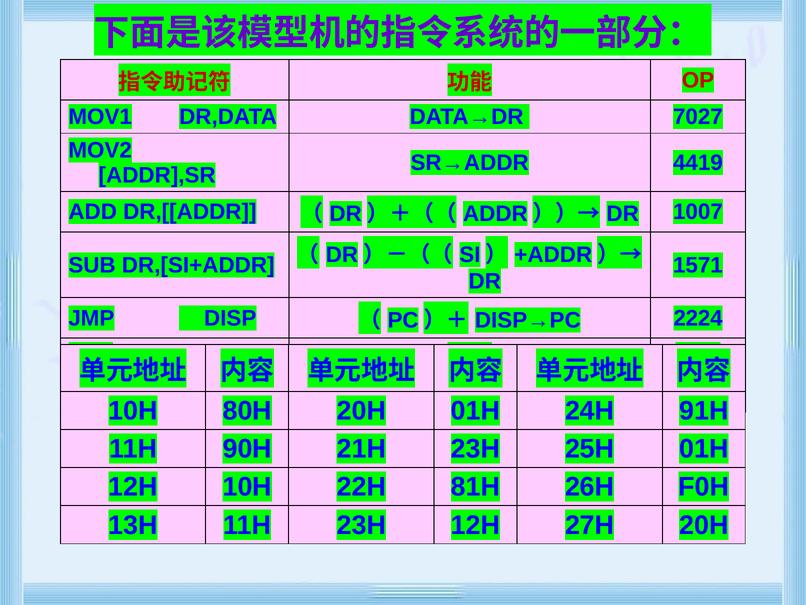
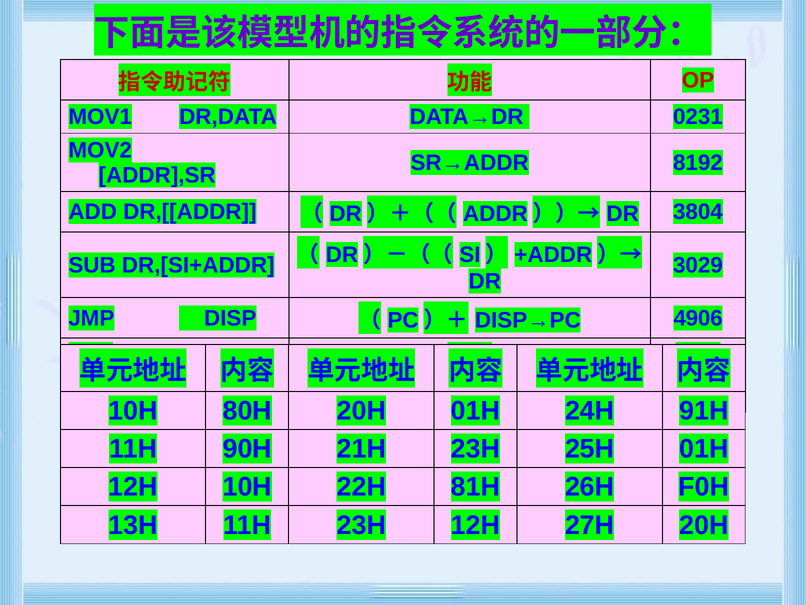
7027: 7027 -> 0231
4419: 4419 -> 8192
1007: 1007 -> 3804
1571: 1571 -> 3029
2224: 2224 -> 4906
